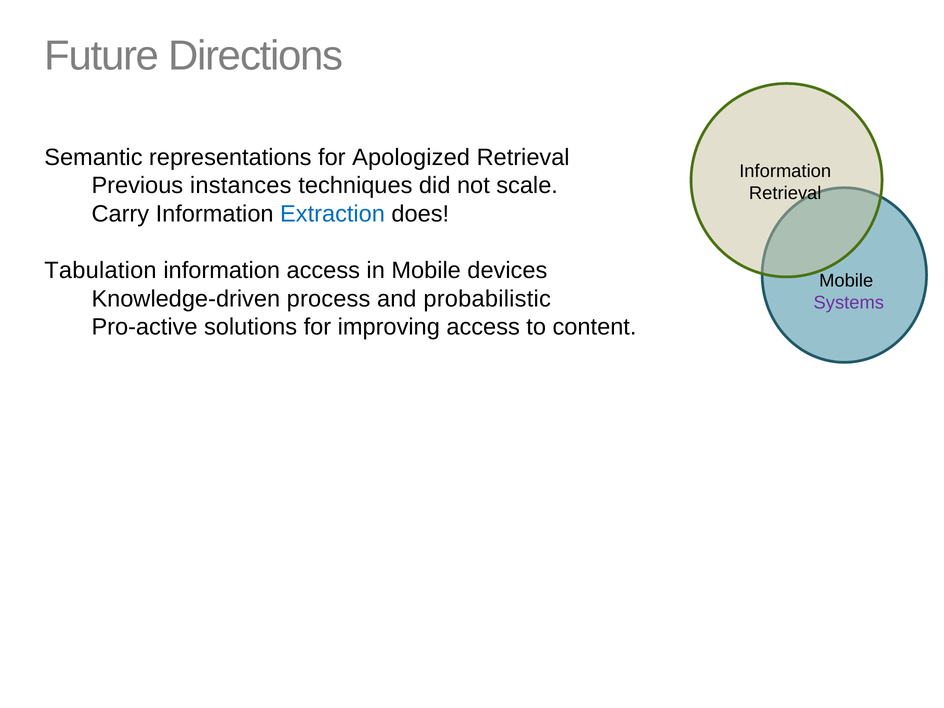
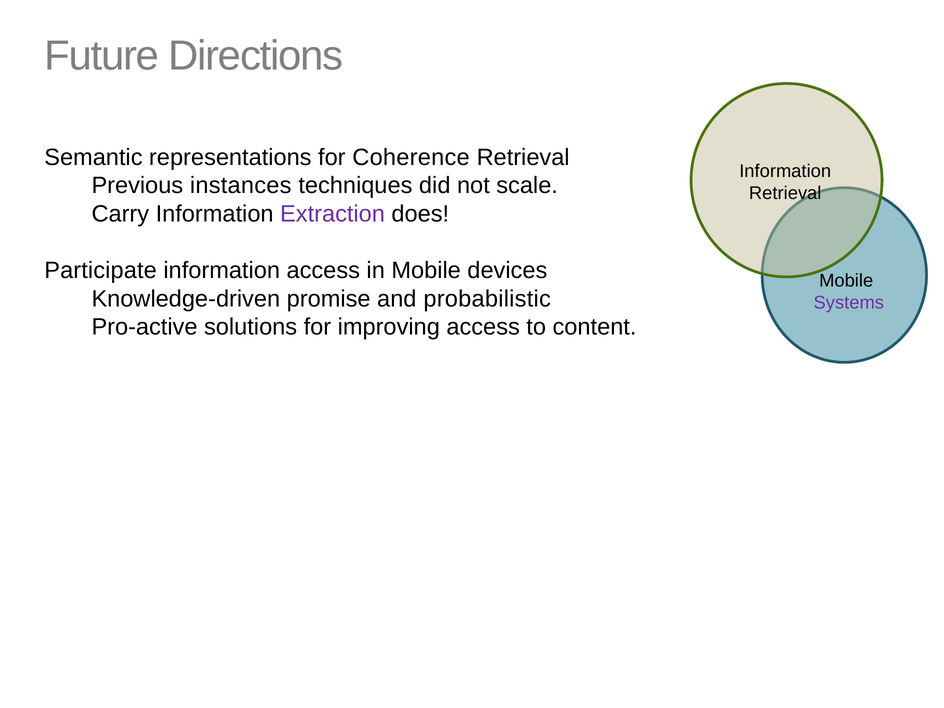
Apologized: Apologized -> Coherence
Extraction colour: blue -> purple
Tabulation: Tabulation -> Participate
process: process -> promise
